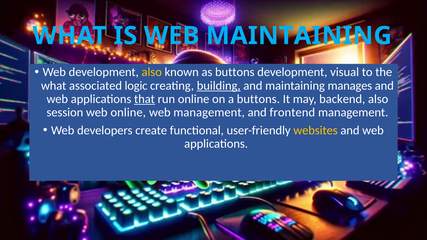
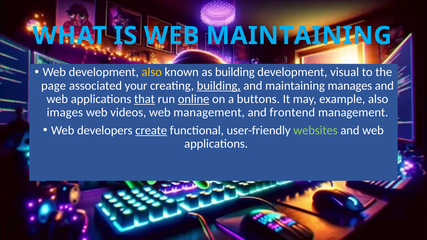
as buttons: buttons -> building
what at (54, 86): what -> page
logic: logic -> your
online at (194, 99) underline: none -> present
backend: backend -> example
session: session -> images
web online: online -> videos
create underline: none -> present
websites colour: yellow -> light green
